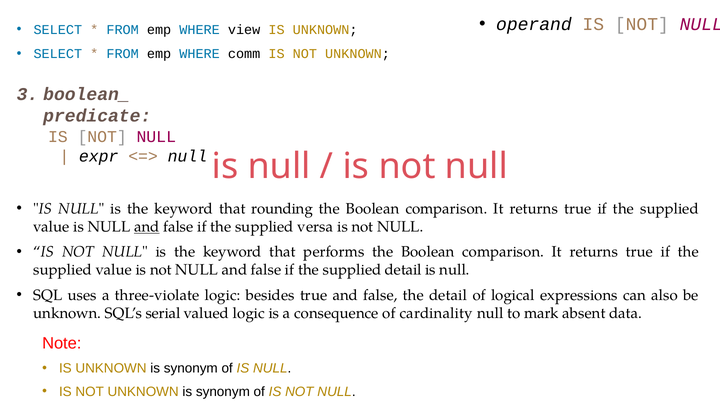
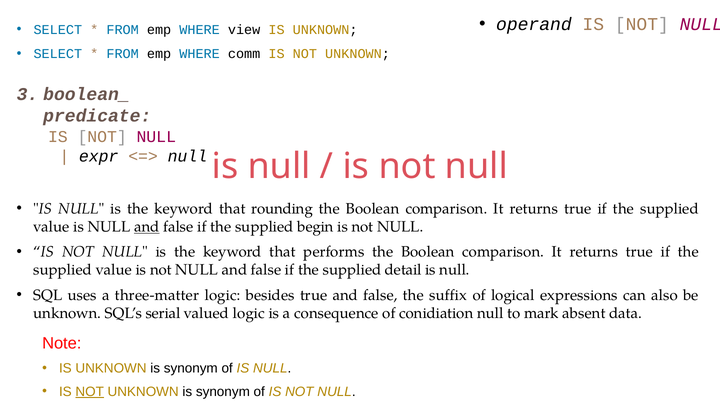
versa: versa -> begin
three-violate: three-violate -> three-matter
the detail: detail -> suffix
cardinality: cardinality -> conidiation
NOT at (90, 392) underline: none -> present
